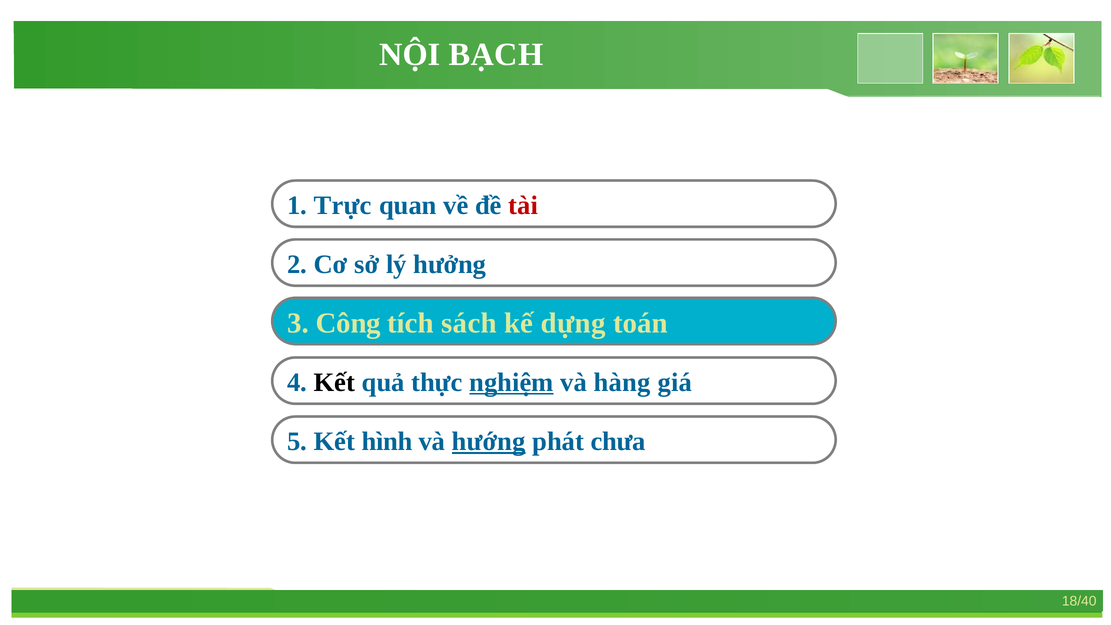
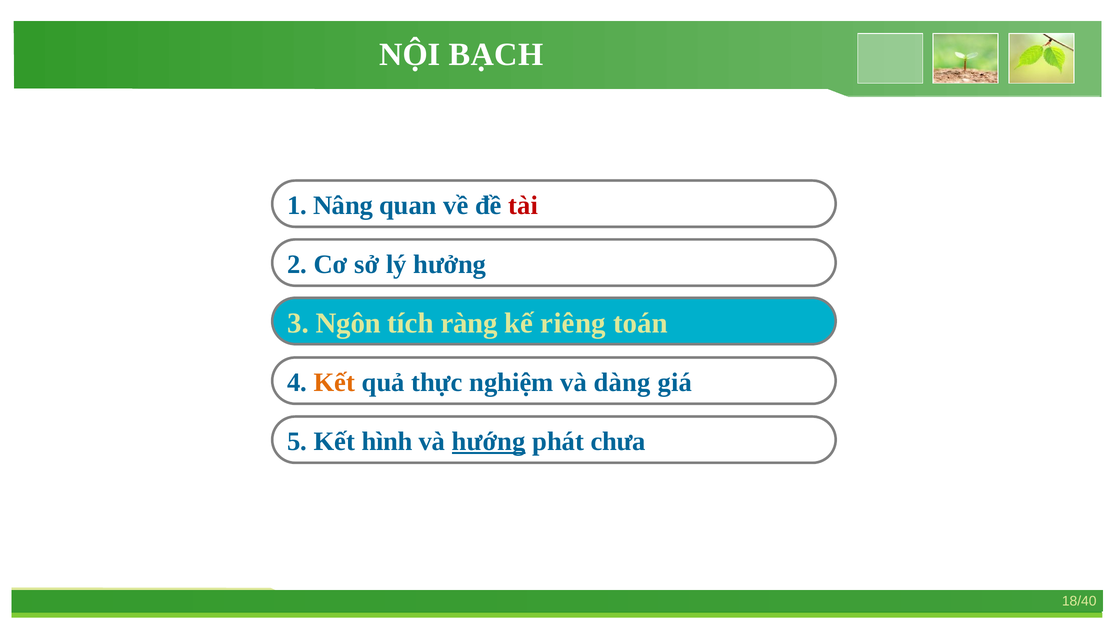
Trực: Trực -> Nâng
Công: Công -> Ngôn
sách: sách -> ràng
dựng: dựng -> riêng
Kết at (334, 382) colour: black -> orange
nghiệm underline: present -> none
hàng: hàng -> dàng
